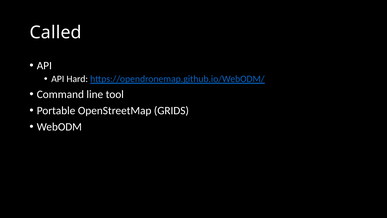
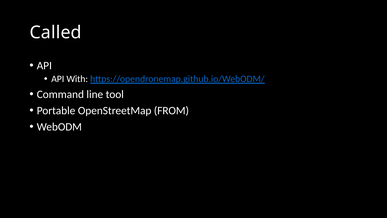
Hard: Hard -> With
GRIDS: GRIDS -> FROM
